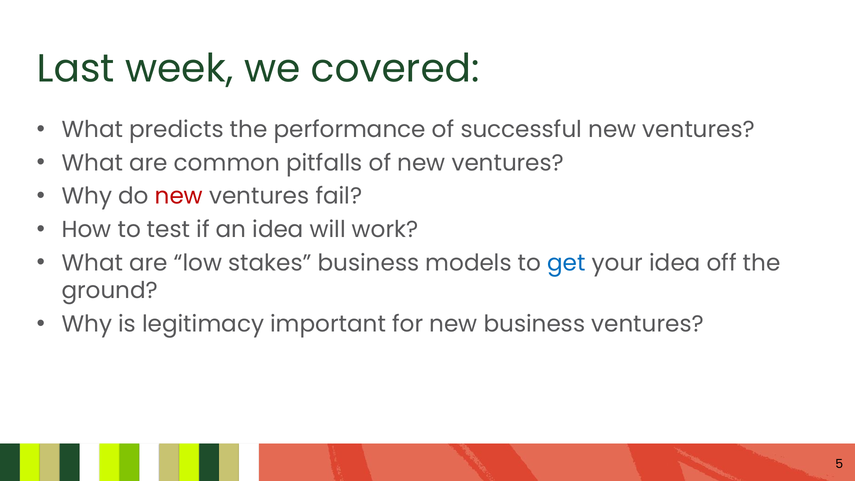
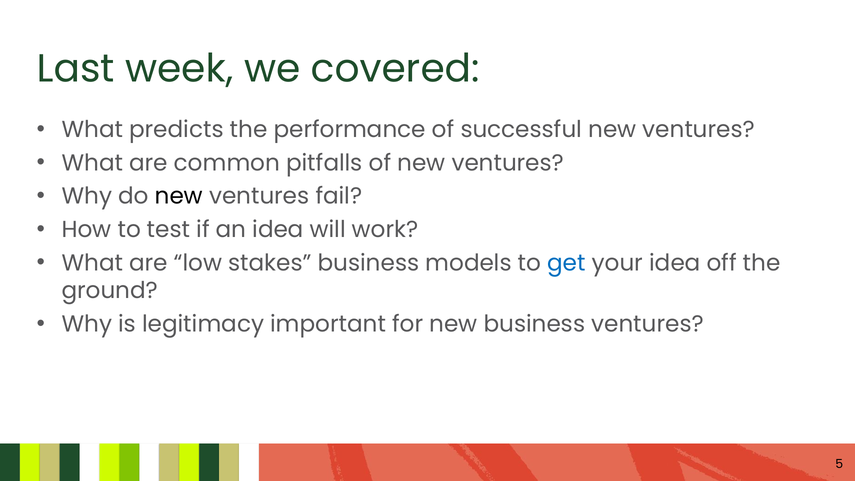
new at (179, 196) colour: red -> black
